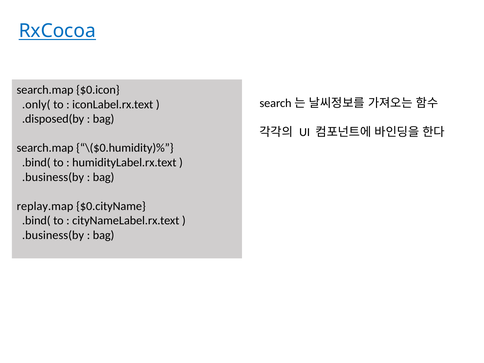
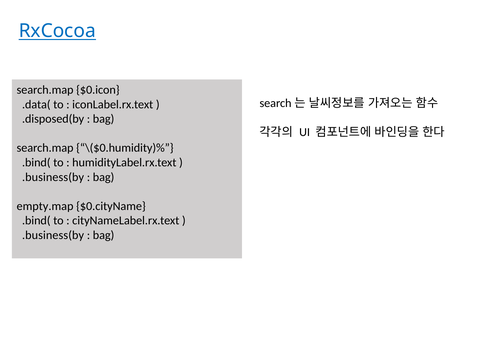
.only(: .only( -> .data(
replay.map: replay.map -> empty.map
